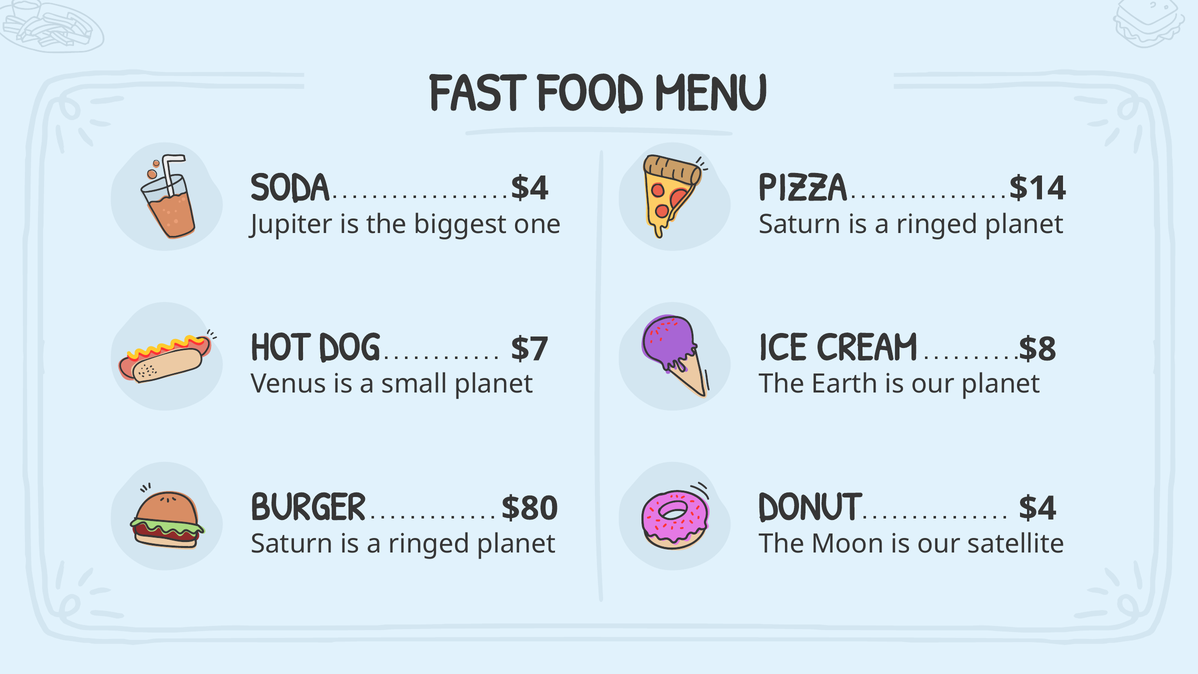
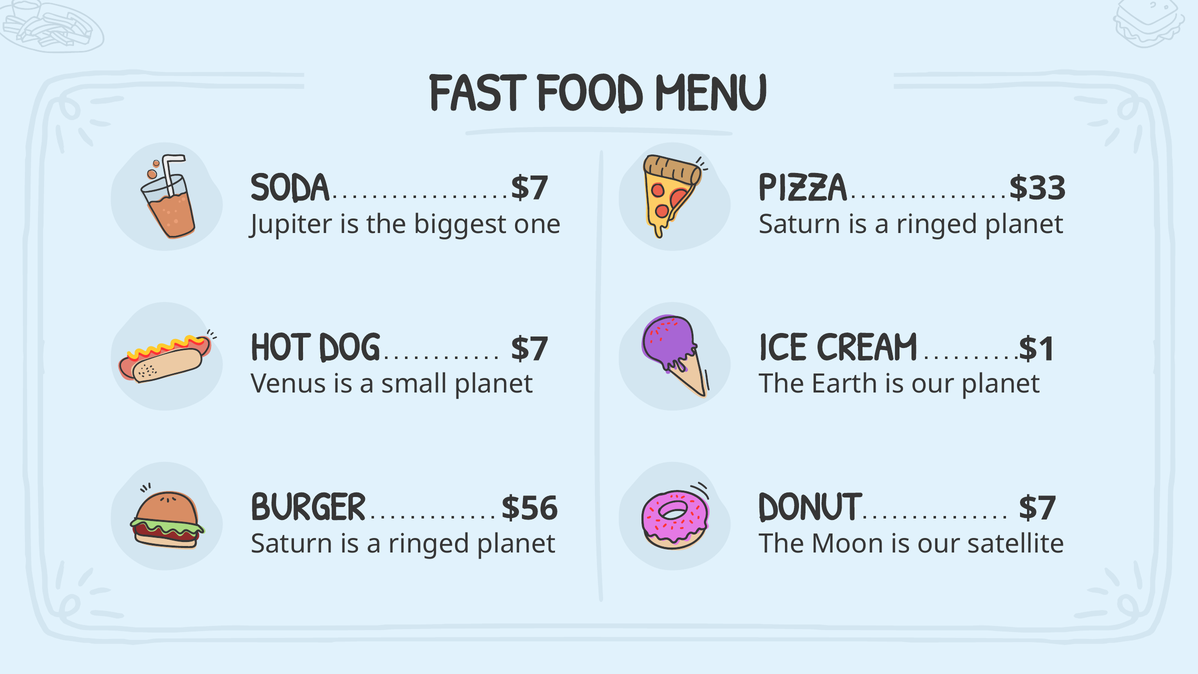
$4 at (530, 188): $4 -> $7
$14: $14 -> $33
$8: $8 -> $1
$80: $80 -> $56
$4 at (1038, 508): $4 -> $7
